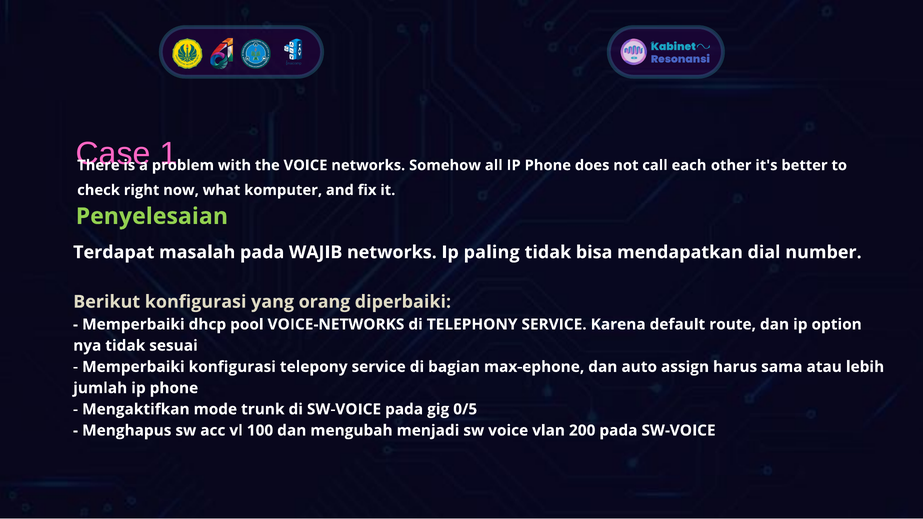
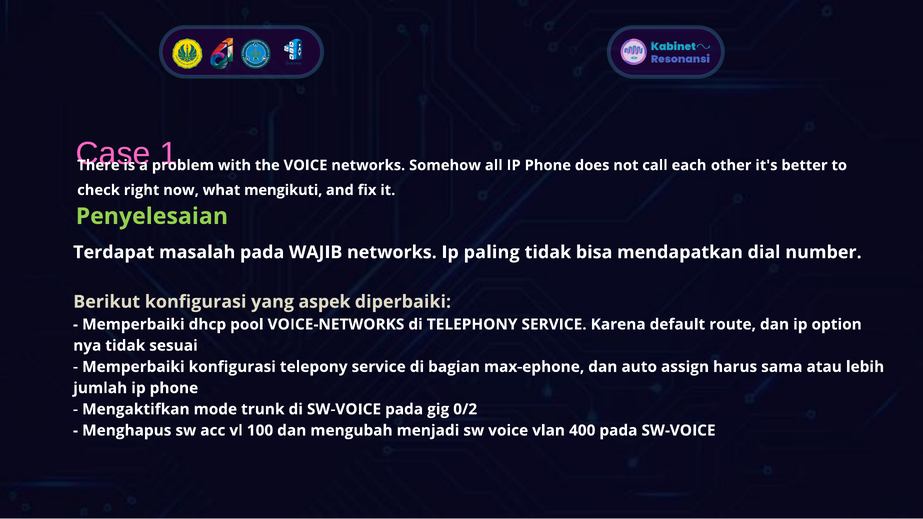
komputer: komputer -> mengikuti
orang: orang -> aspek
0/5: 0/5 -> 0/2
200: 200 -> 400
